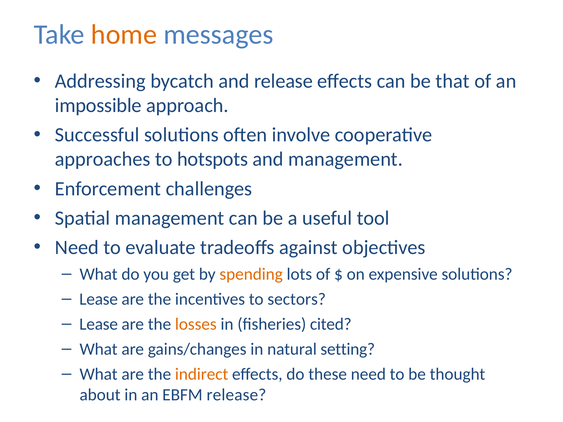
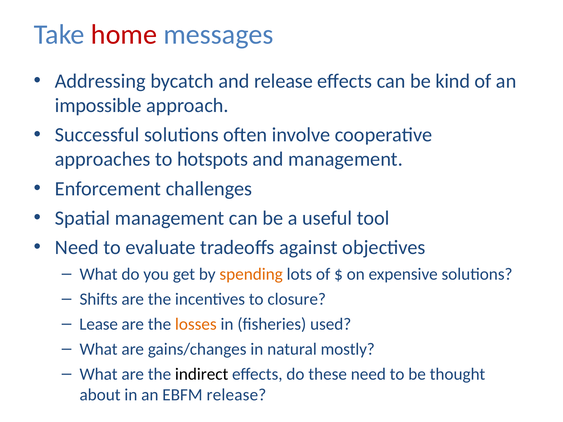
home colour: orange -> red
that: that -> kind
Lease at (99, 299): Lease -> Shifts
sectors: sectors -> closure
cited: cited -> used
setting: setting -> mostly
indirect colour: orange -> black
